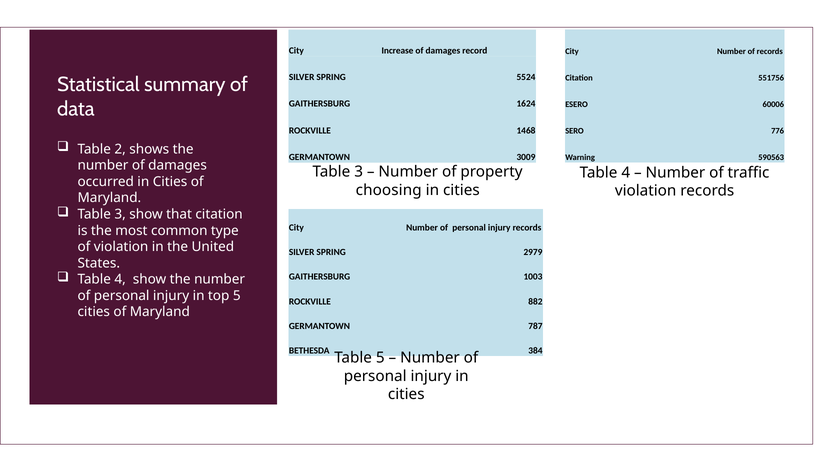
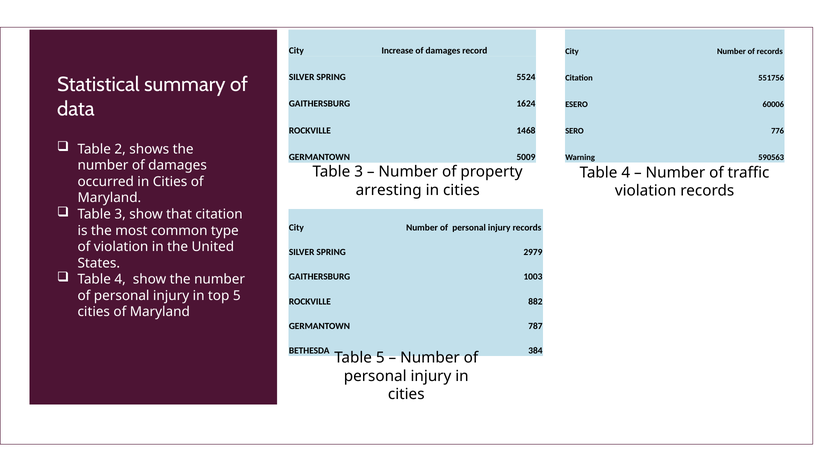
3009: 3009 -> 5009
choosing: choosing -> arresting
